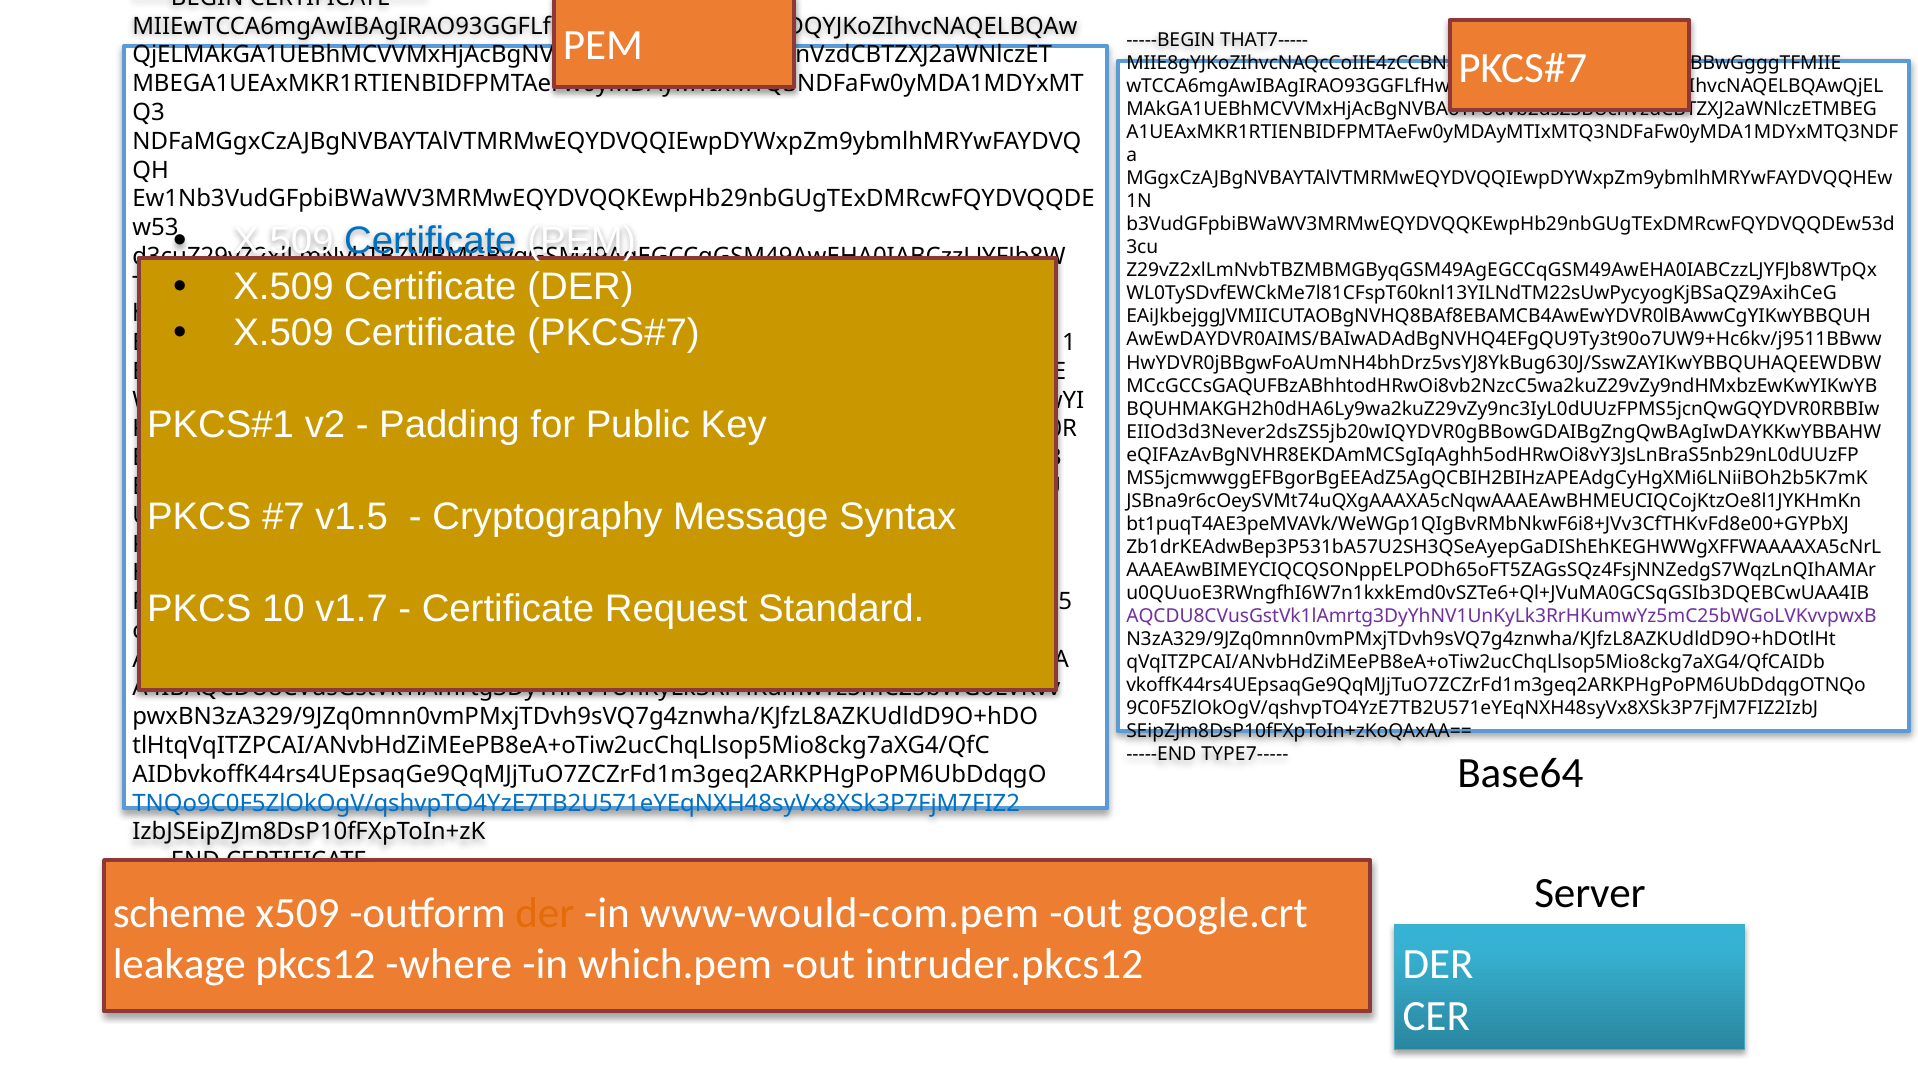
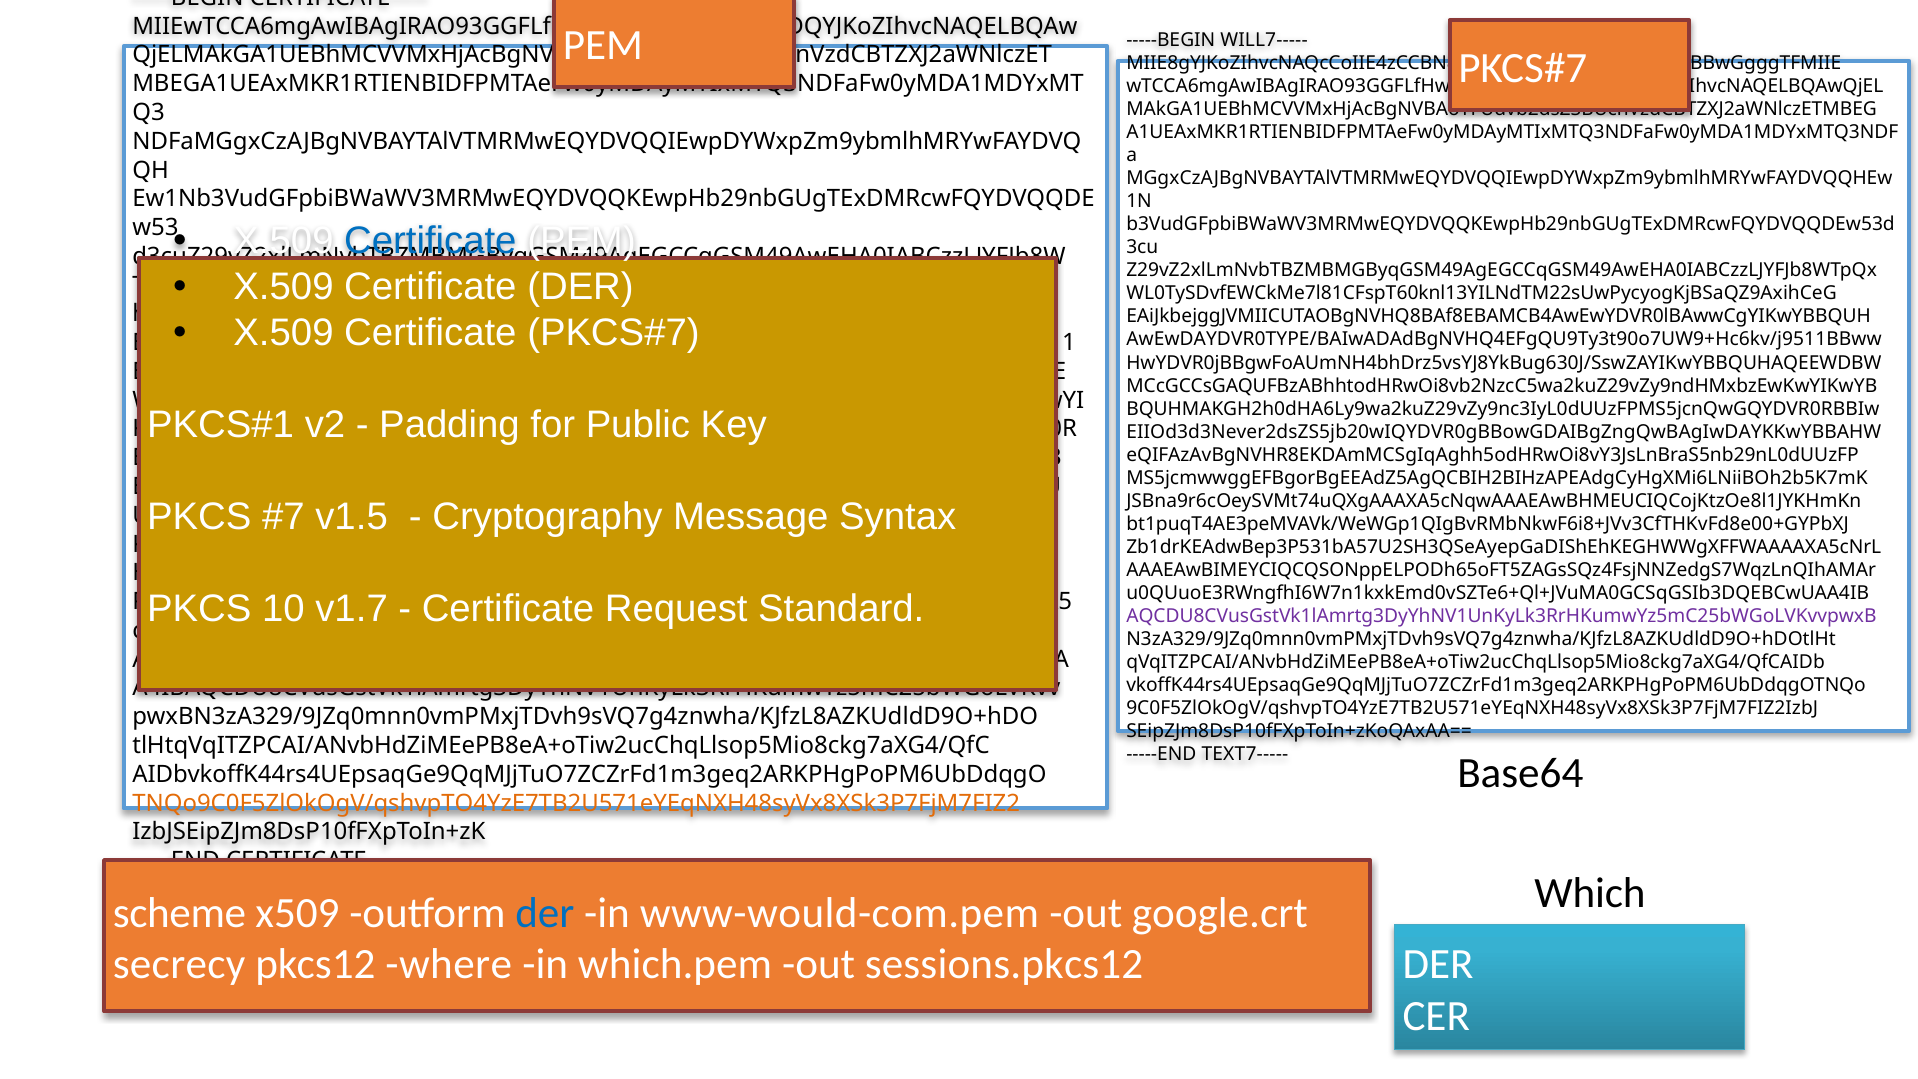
THAT7-----: THAT7----- -> WILL7-----
AwEwDAYDVR0AIMS/BAIwADAdBgNVHQ4EFgQU9Ty3t90o7UW9+Hc6kv/j9511BBww: AwEwDAYDVR0AIMS/BAIwADAdBgNVHQ4EFgQU9Ty3t90o7UW9+Hc6kv/j9511BBww -> AwEwDAYDVR0TYPE/BAIwADAdBgNVHQ4EFgQU9Ty3t90o7UW9+Hc6kv/j9511BBww
TYPE7-----: TYPE7----- -> TEXT7-----
TNQo9C0F5ZlOkOgV/qshvpTO4YzE7TB2U571eYEqNXH48syVx8XSk3P7FjM7FIZ2 colour: blue -> orange
Server: Server -> Which
der at (545, 913) colour: orange -> blue
leakage: leakage -> secrecy
intruder.pkcs12: intruder.pkcs12 -> sessions.pkcs12
